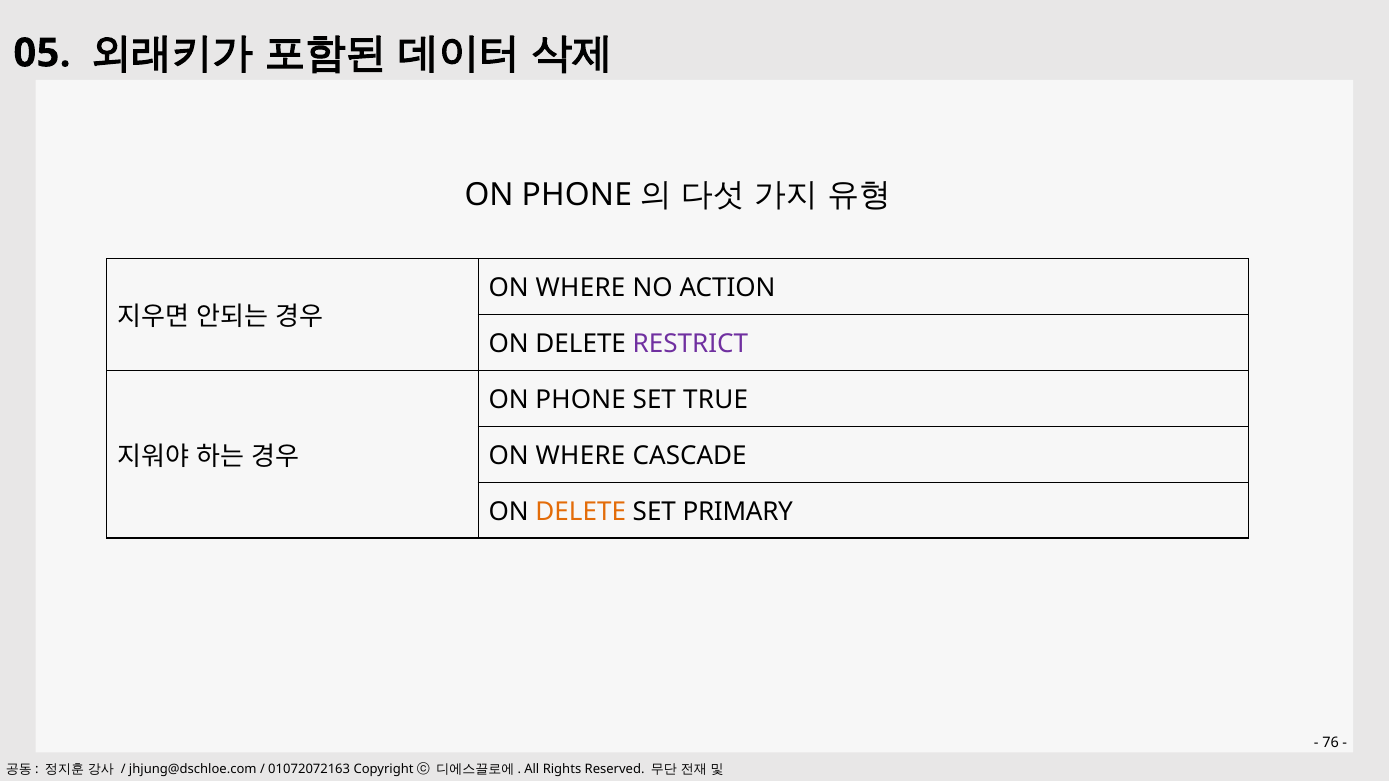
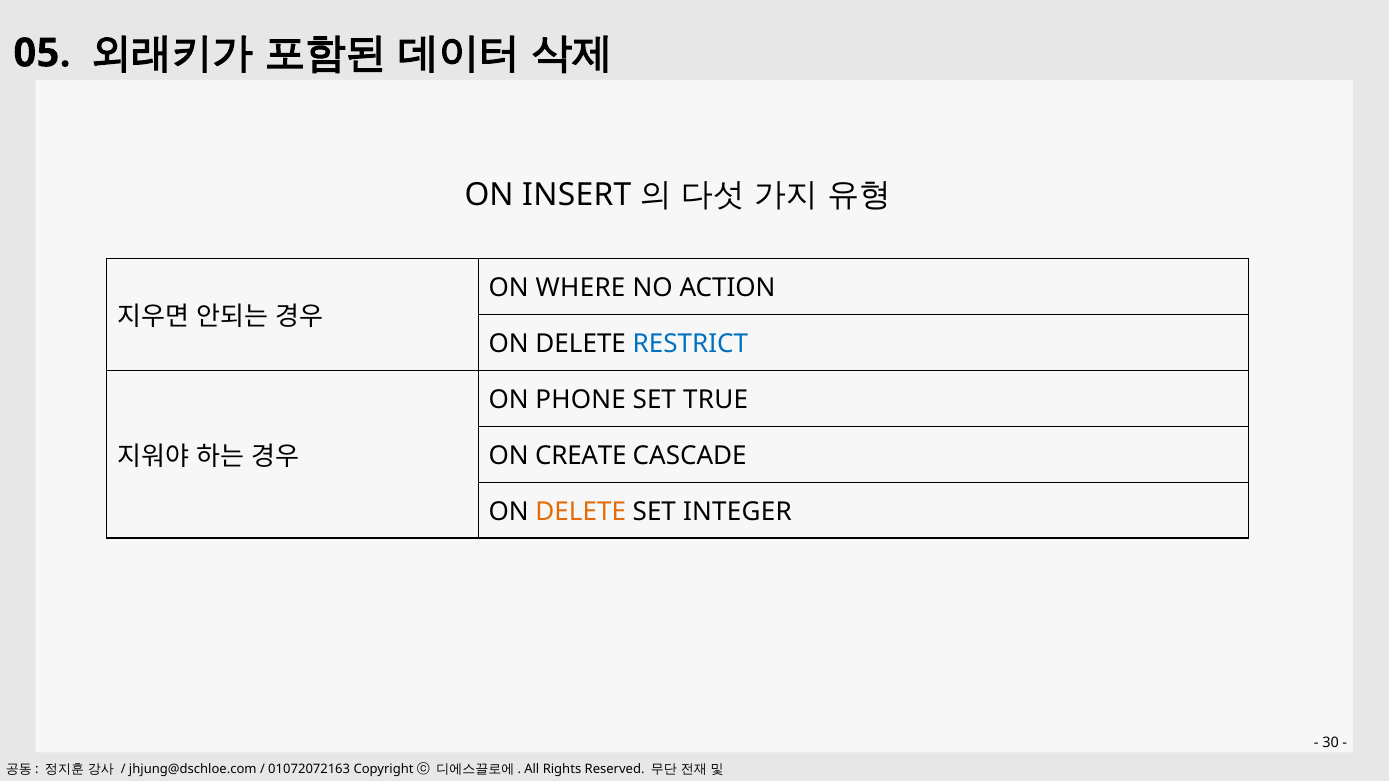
PHONE at (577, 195): PHONE -> INSERT
RESTRICT colour: purple -> blue
WHERE at (581, 456): WHERE -> CREATE
PRIMARY: PRIMARY -> INTEGER
76: 76 -> 30
